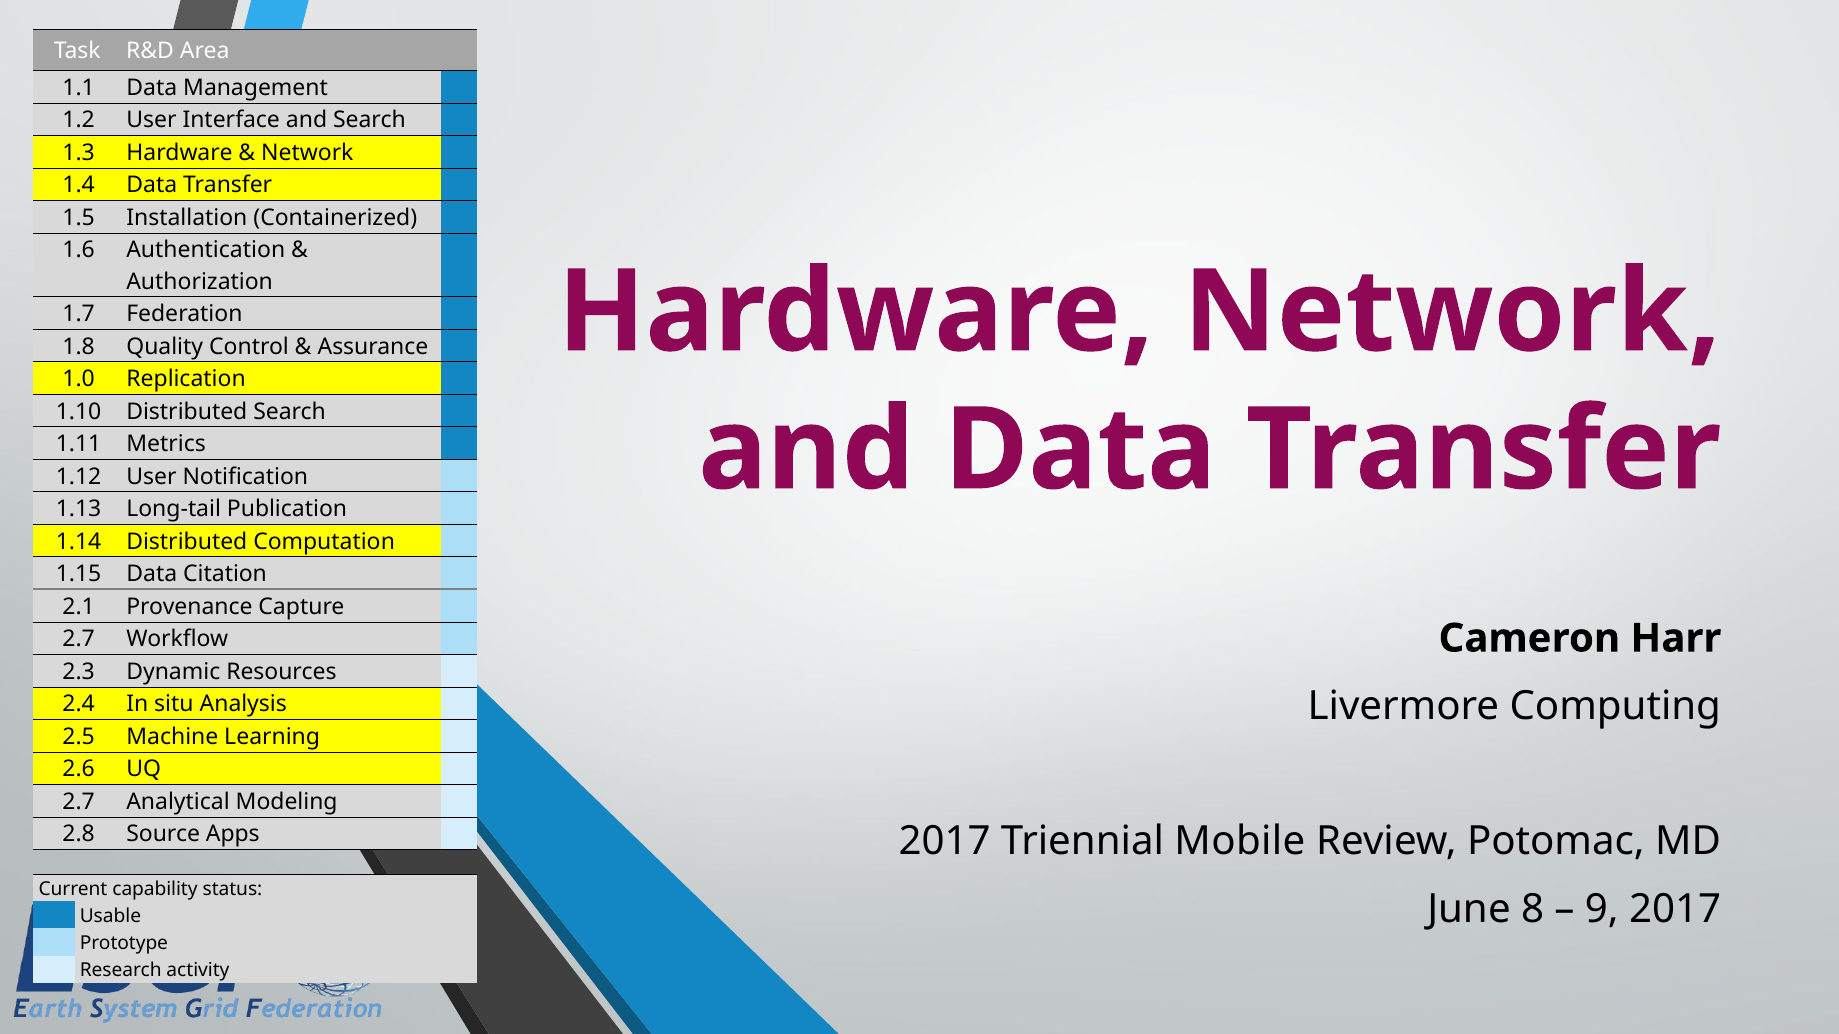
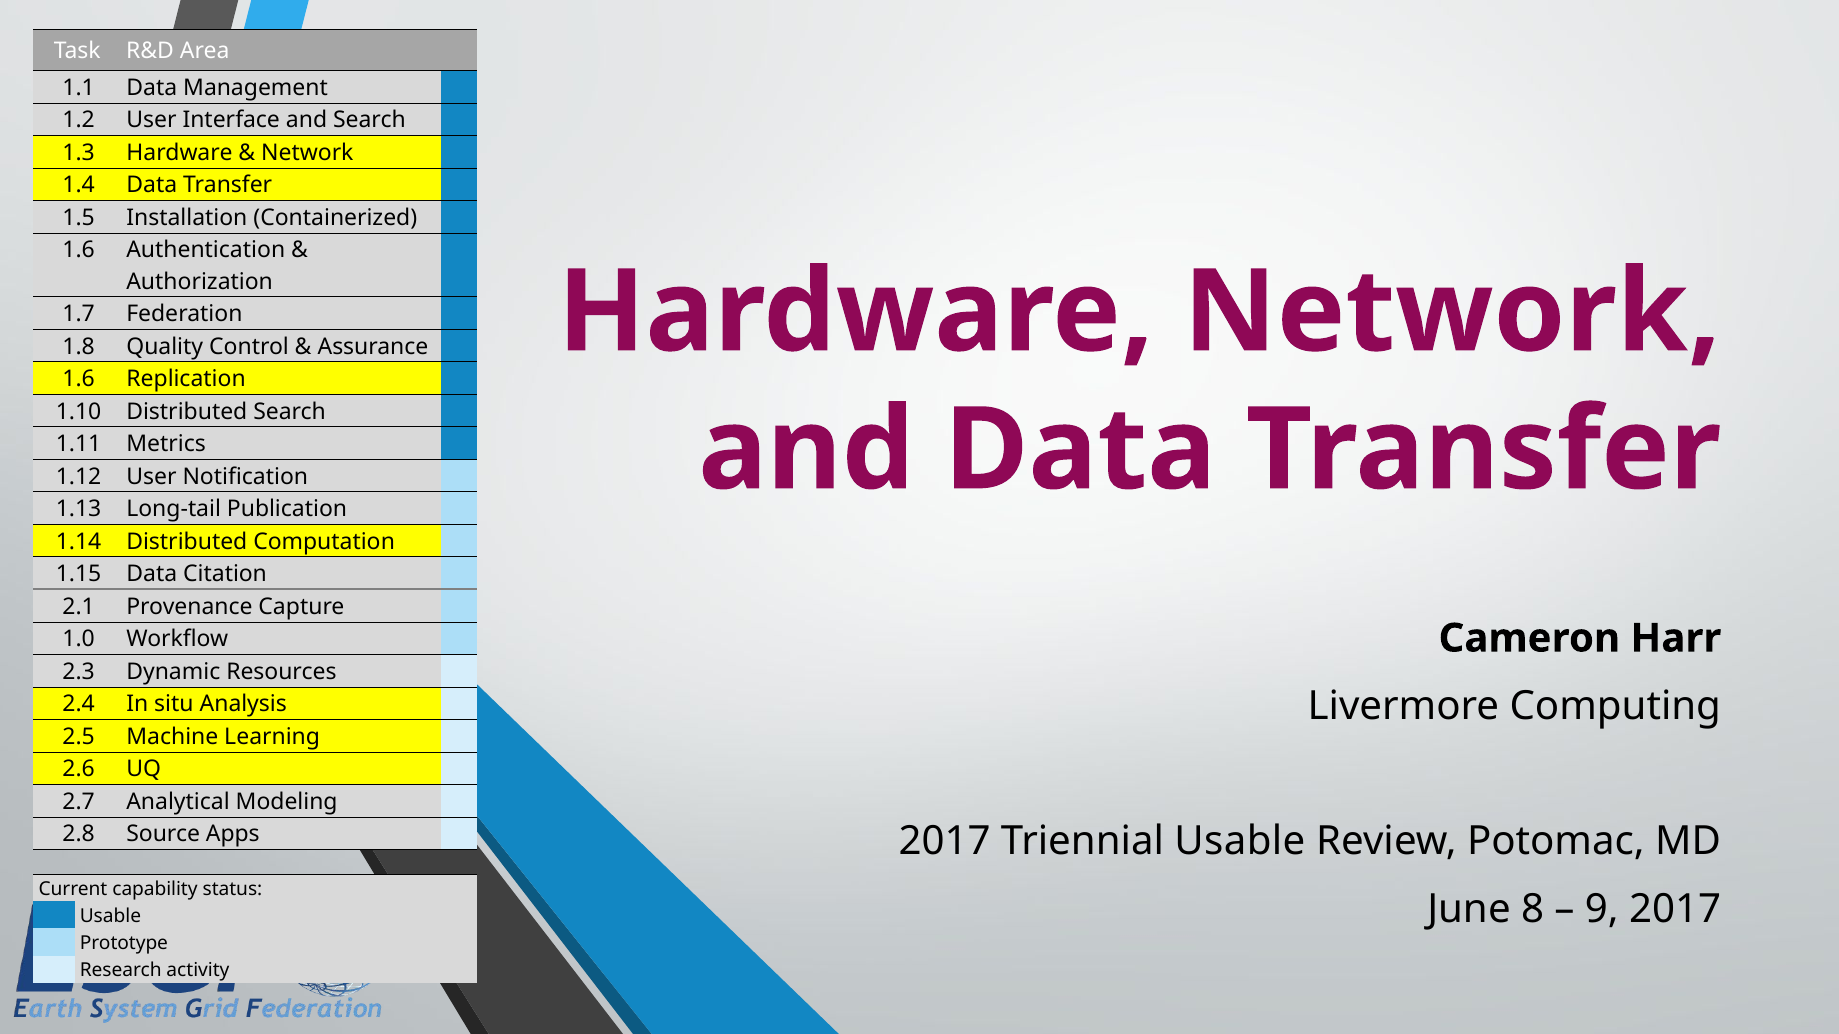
1.0 at (79, 379): 1.0 -> 1.6
2.7 at (79, 640): 2.7 -> 1.0
Triennial Mobile: Mobile -> Usable
